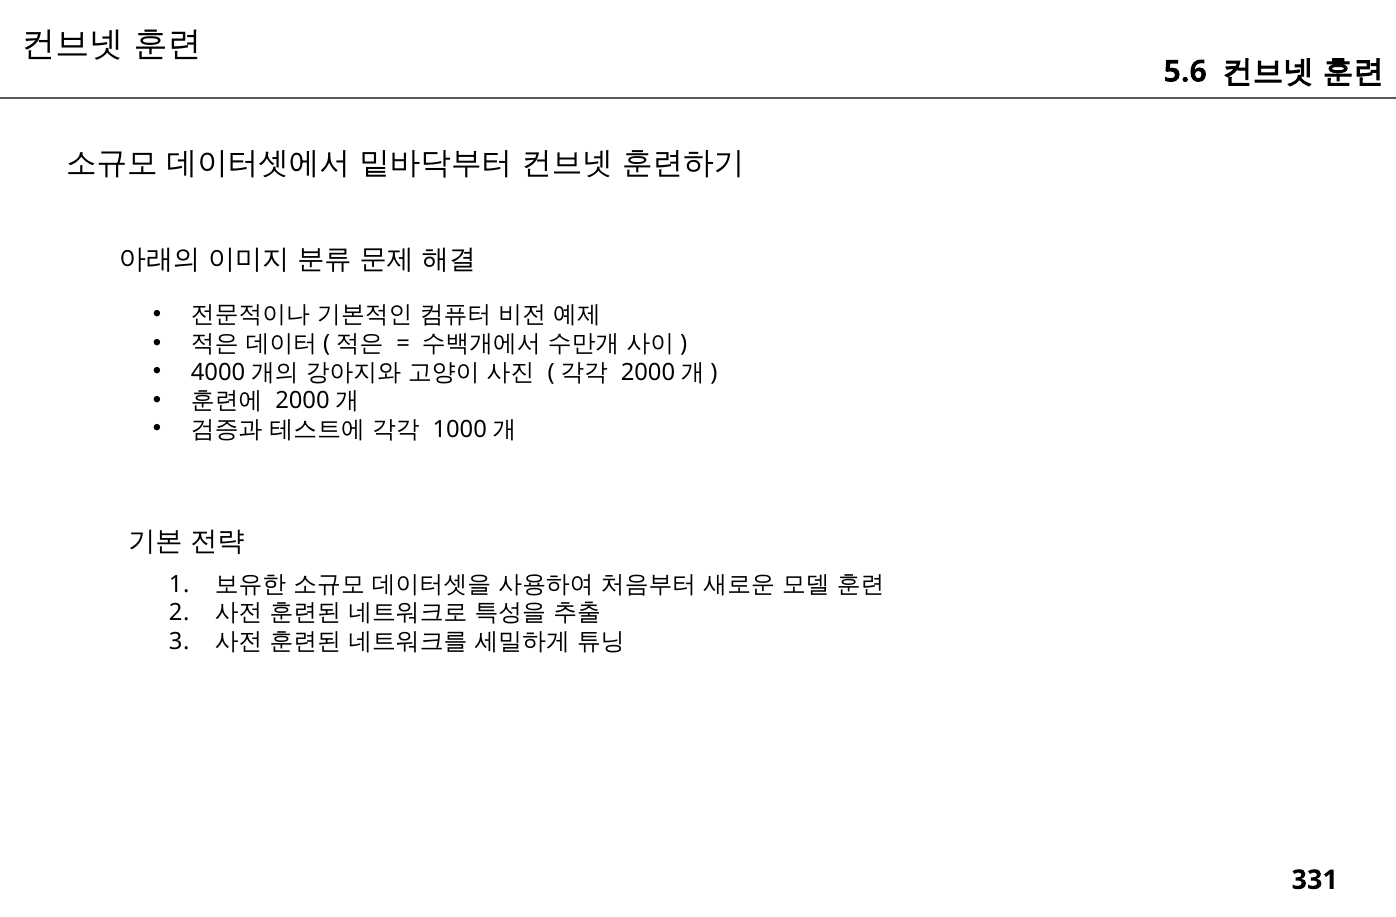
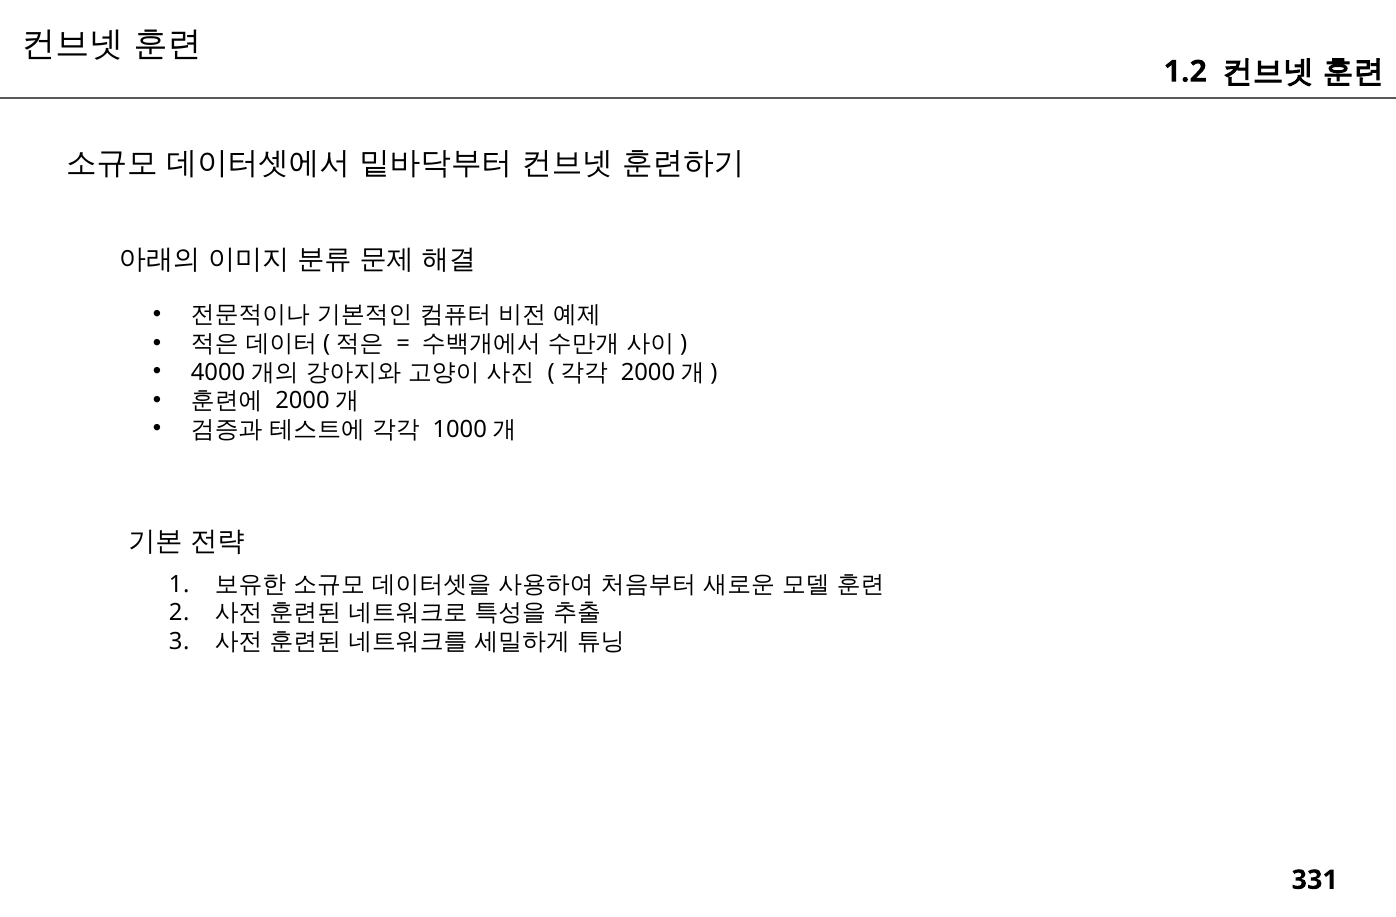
5.6: 5.6 -> 1.2
